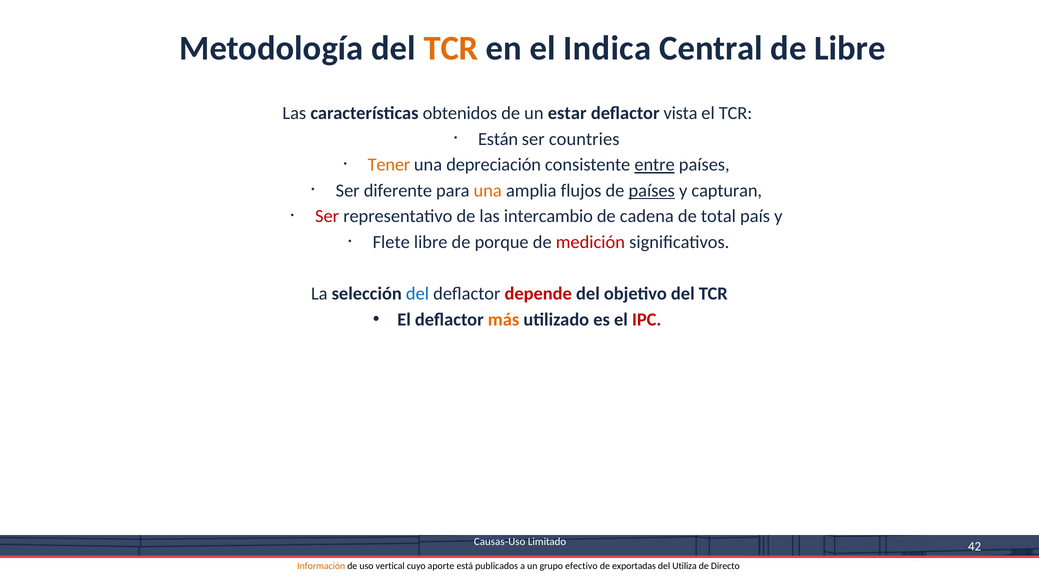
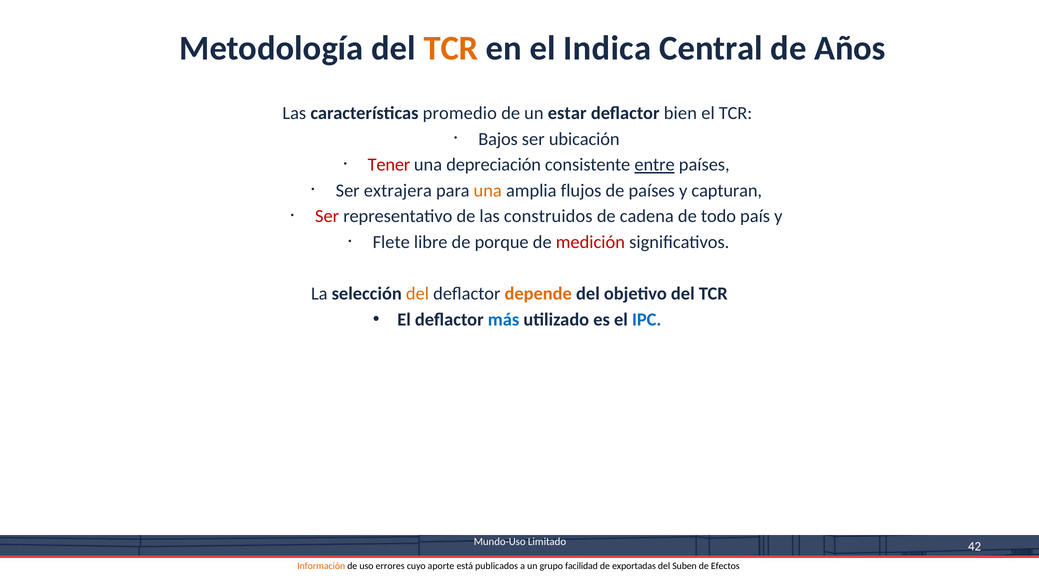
de Libre: Libre -> Años
obtenidos: obtenidos -> promedio
vista: vista -> bien
Están: Están -> Bajos
countries: countries -> ubicación
Tener colour: orange -> red
diferente: diferente -> extrajera
países at (652, 190) underline: present -> none
intercambio: intercambio -> construidos
total: total -> todo
del at (417, 293) colour: blue -> orange
depende colour: red -> orange
más colour: orange -> blue
IPC colour: red -> blue
Causas-Uso: Causas-Uso -> Mundo-Uso
vertical: vertical -> errores
efectivo: efectivo -> facilidad
Utiliza: Utiliza -> Suben
Directo: Directo -> Efectos
